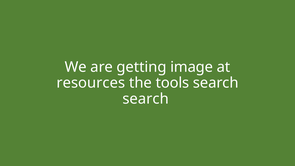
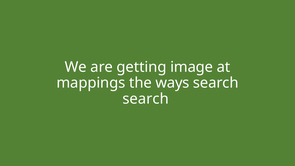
resources: resources -> mappings
tools: tools -> ways
